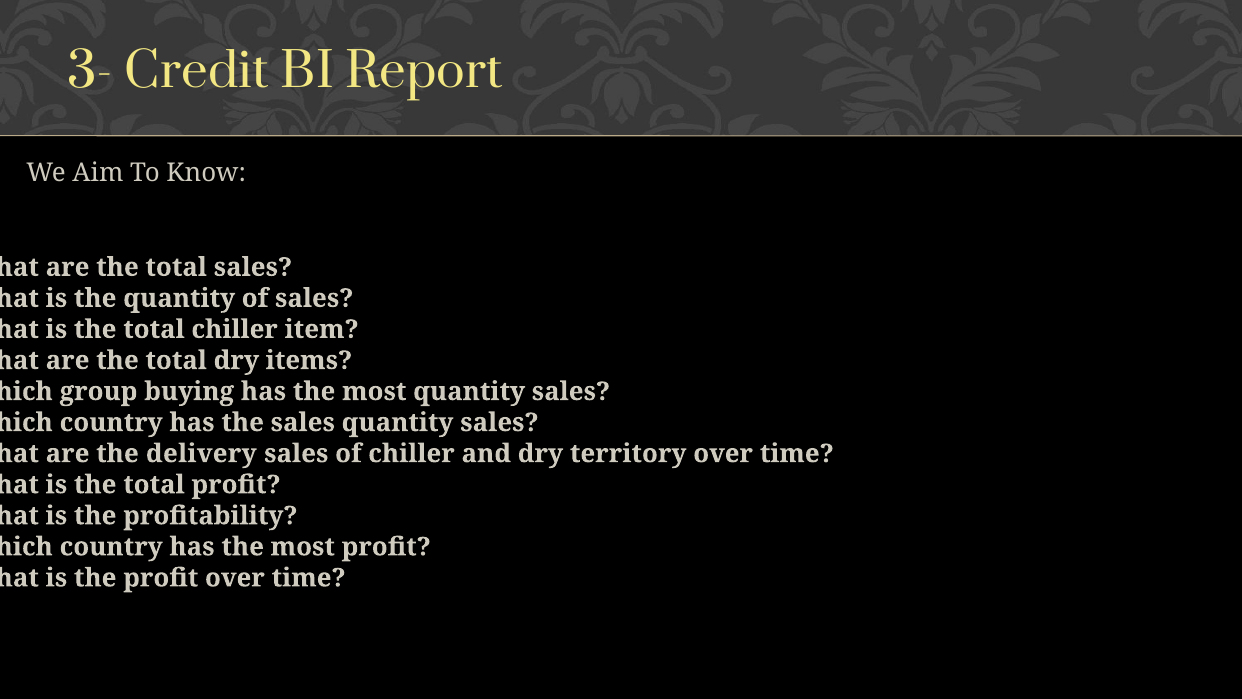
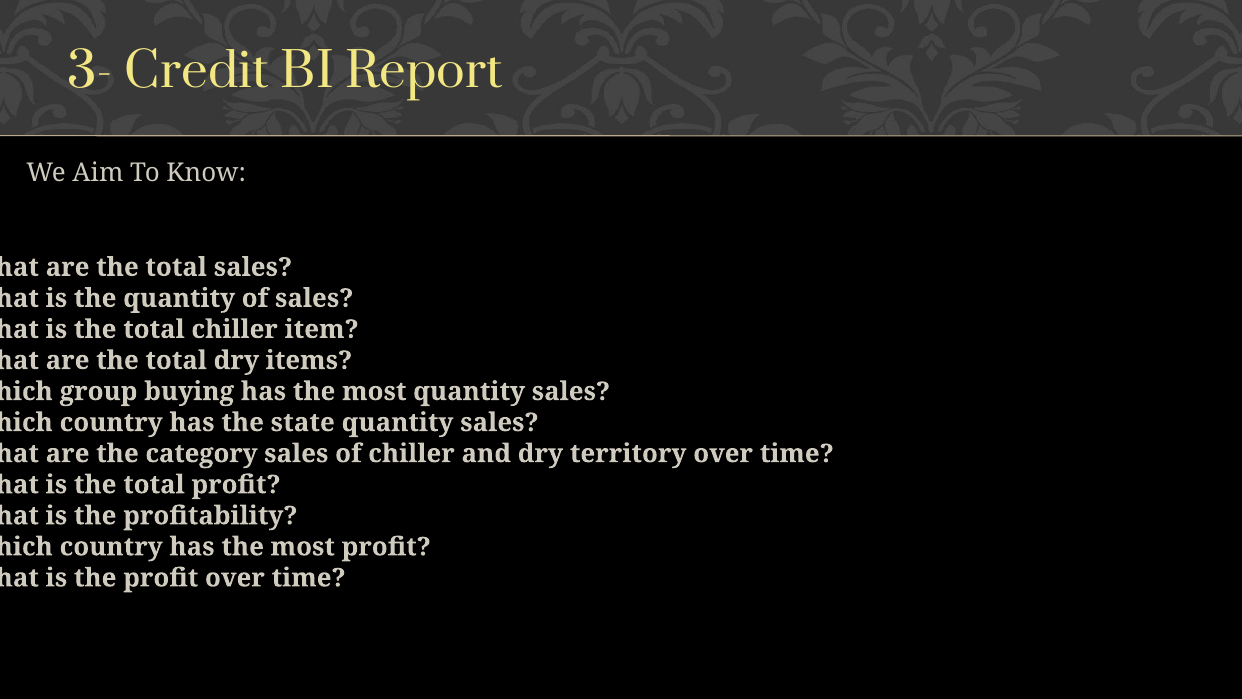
the sales: sales -> state
delivery: delivery -> category
